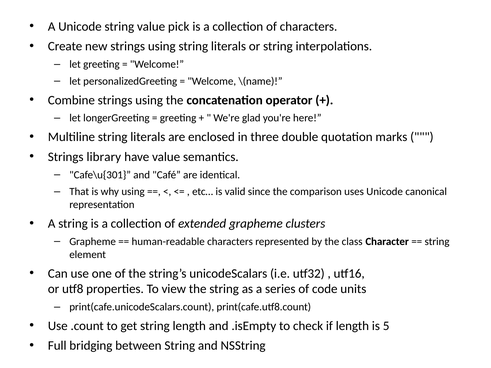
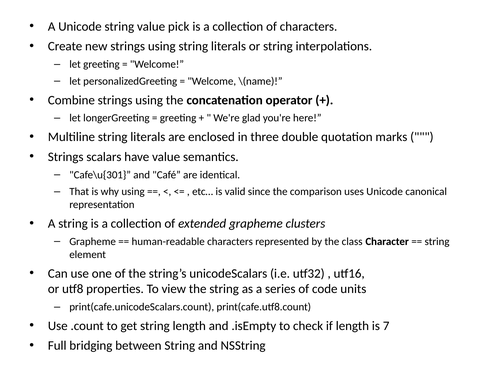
library: library -> scalars
5: 5 -> 7
